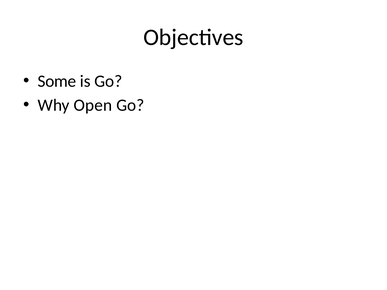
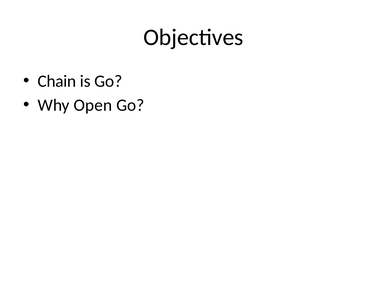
Some: Some -> Chain
